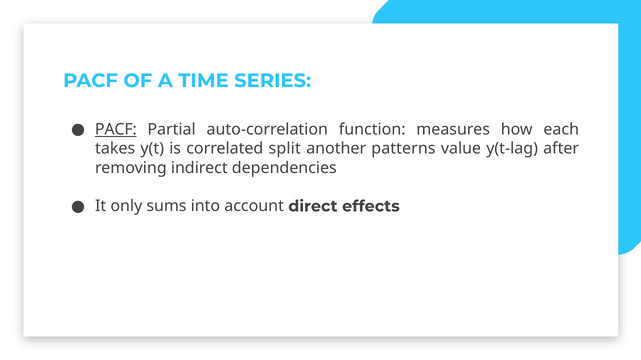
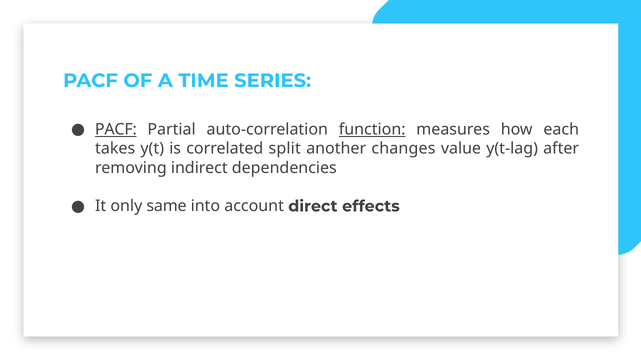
function underline: none -> present
patterns: patterns -> changes
sums: sums -> same
